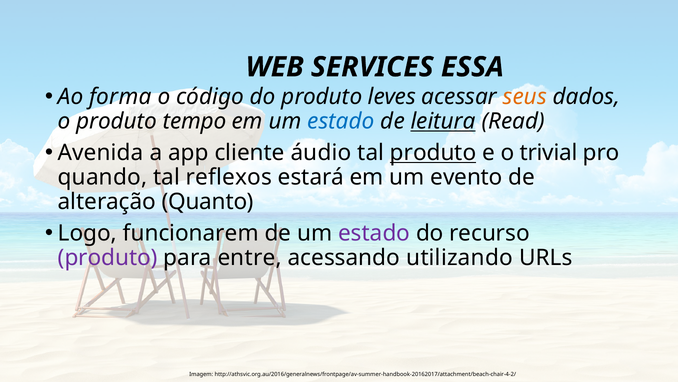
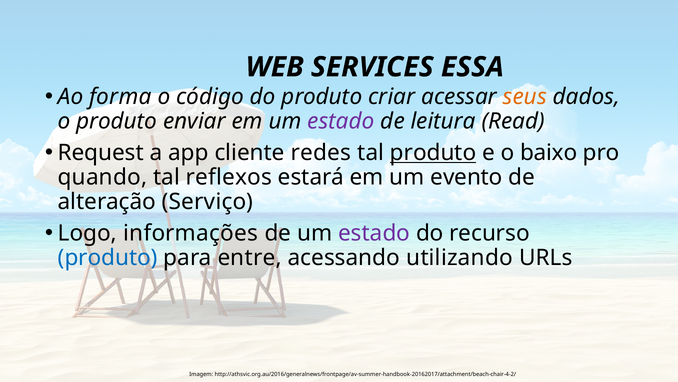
leves: leves -> criar
tempo: tempo -> enviar
estado at (341, 121) colour: blue -> purple
leitura underline: present -> none
Avenida: Avenida -> Request
áudio: áudio -> redes
trivial: trivial -> baixo
Quanto: Quanto -> Serviço
funcionarem: funcionarem -> informações
produto at (108, 257) colour: purple -> blue
